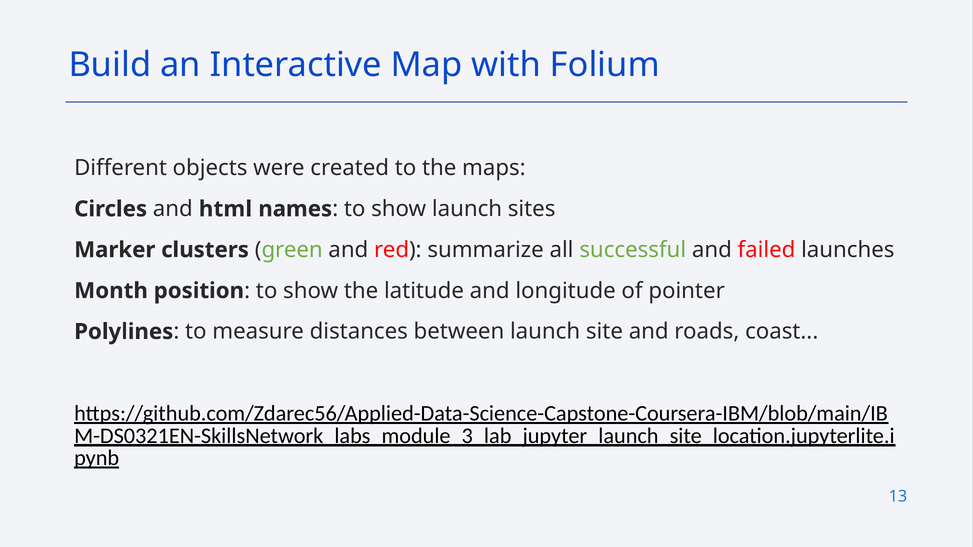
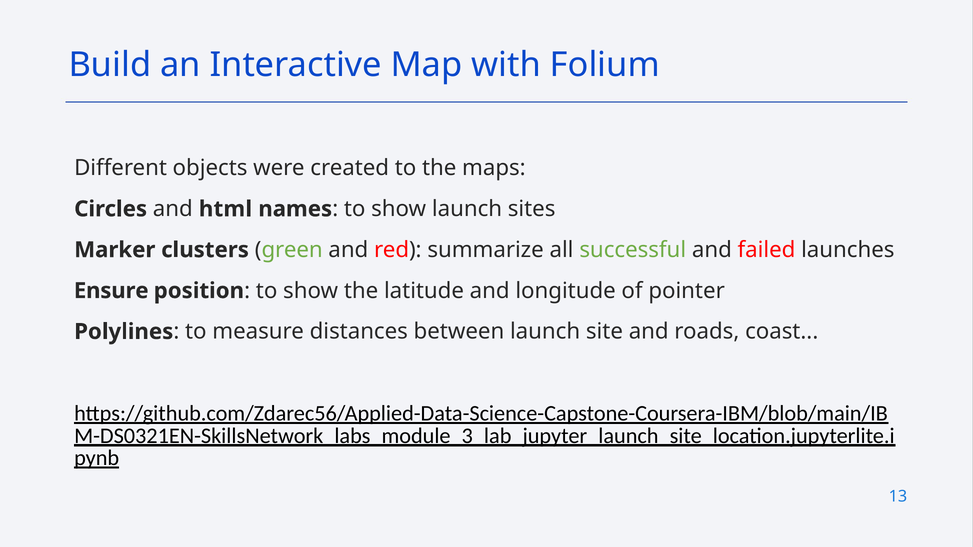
Month: Month -> Ensure
